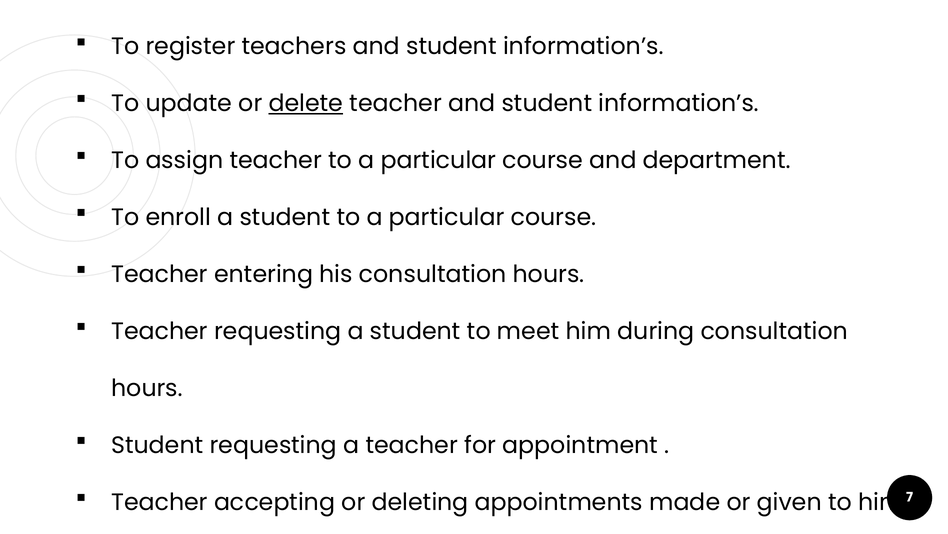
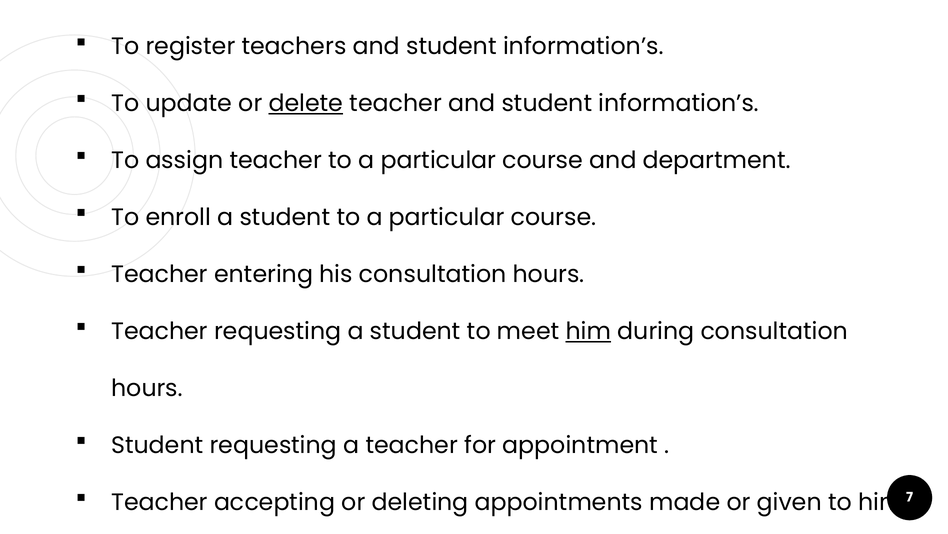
him at (588, 331) underline: none -> present
